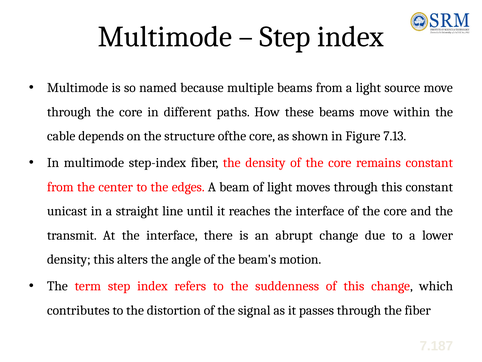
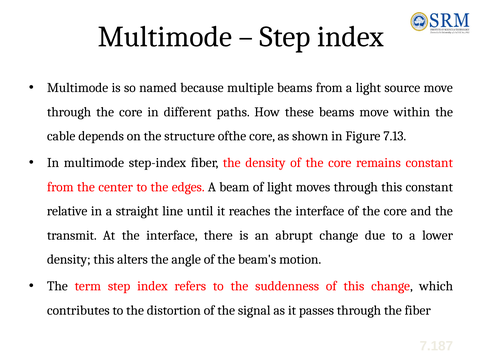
unicast: unicast -> relative
